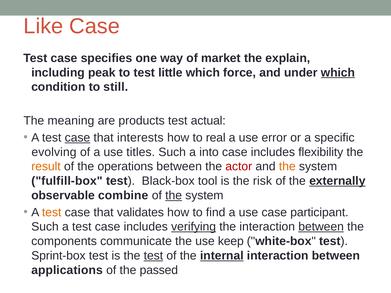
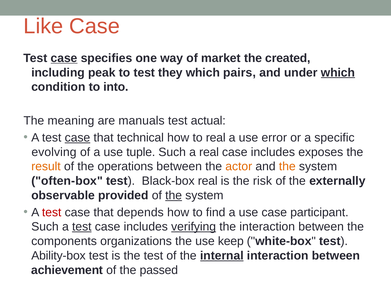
case at (64, 58) underline: none -> present
explain: explain -> created
little: little -> they
force: force -> pairs
still: still -> into
products: products -> manuals
interests: interests -> technical
titles: titles -> tuple
a into: into -> real
flexibility: flexibility -> exposes
actor colour: red -> orange
fulfill-box: fulfill-box -> often-box
Black-box tool: tool -> real
externally underline: present -> none
combine: combine -> provided
test at (52, 212) colour: orange -> red
validates: validates -> depends
test at (82, 227) underline: none -> present
between at (321, 227) underline: present -> none
communicate: communicate -> organizations
Sprint-box: Sprint-box -> Ability-box
test at (153, 256) underline: present -> none
applications: applications -> achievement
